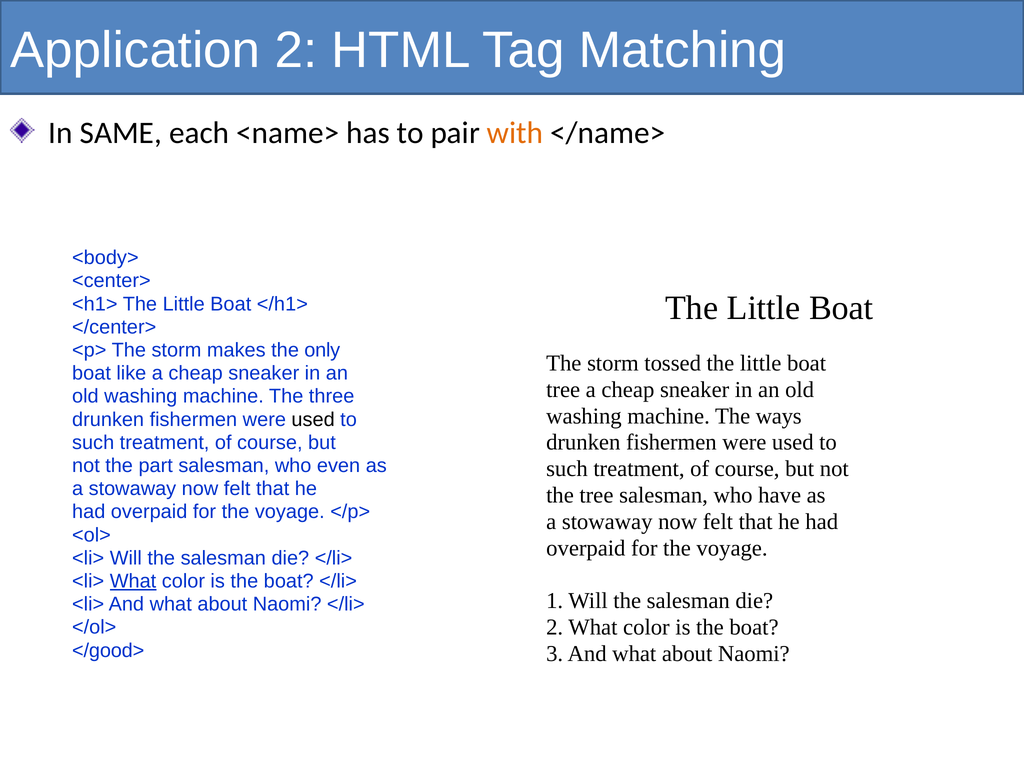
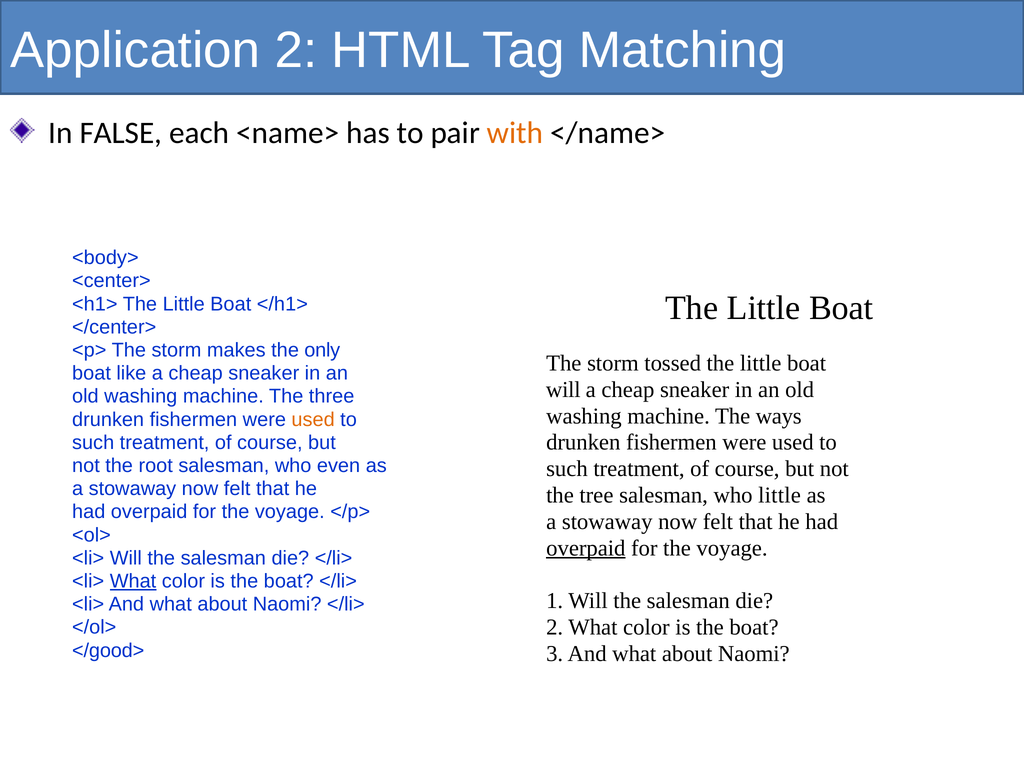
SAME: SAME -> FALSE
tree at (563, 390): tree -> will
used at (313, 419) colour: black -> orange
part: part -> root
who have: have -> little
overpaid at (586, 548) underline: none -> present
